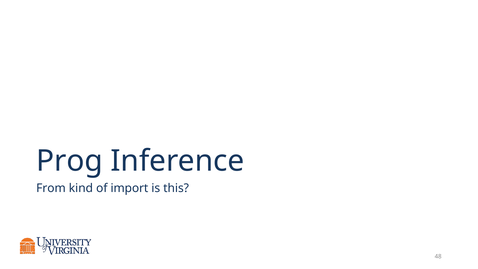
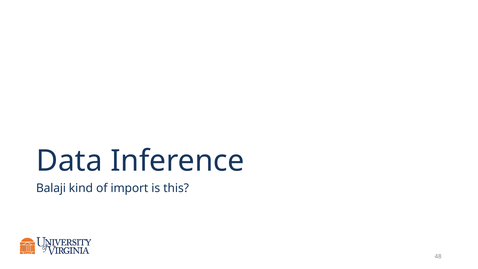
Prog: Prog -> Data
From: From -> Balaji
